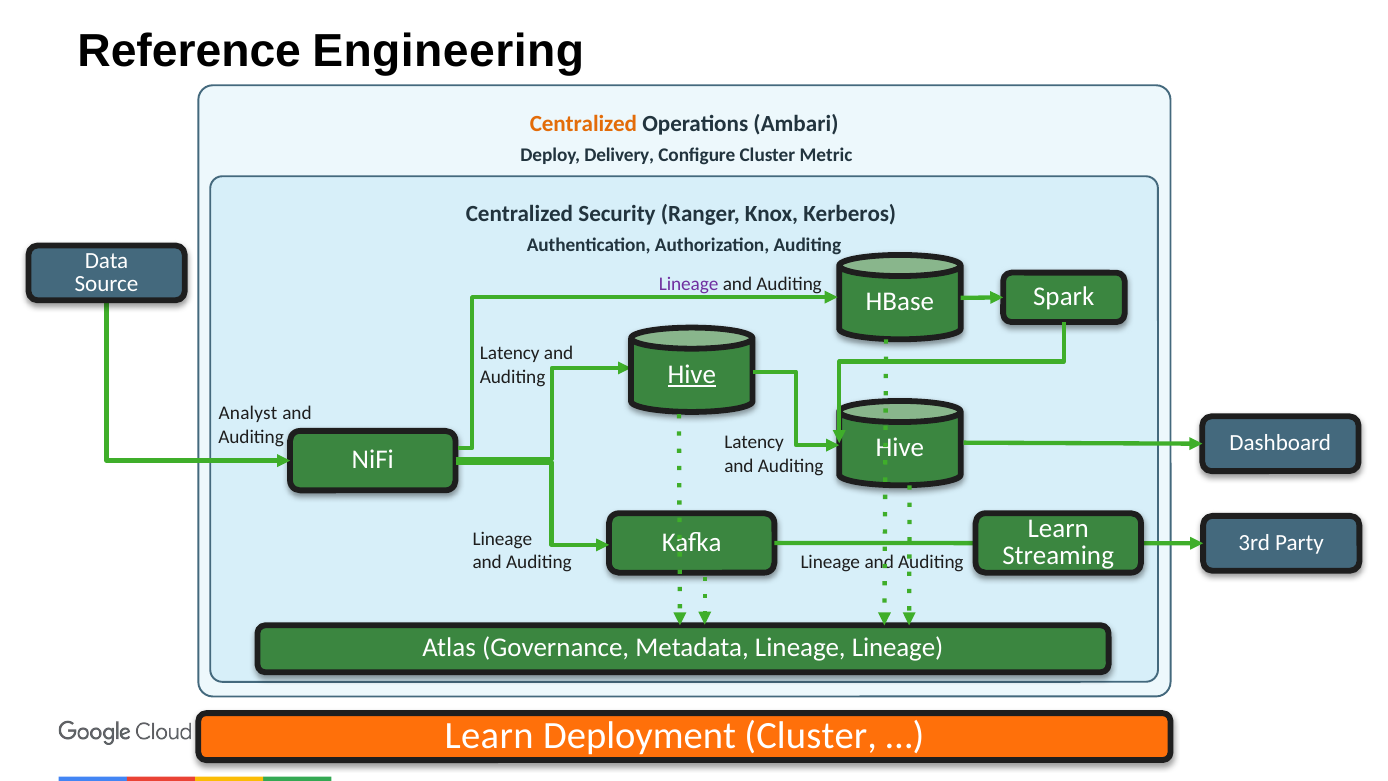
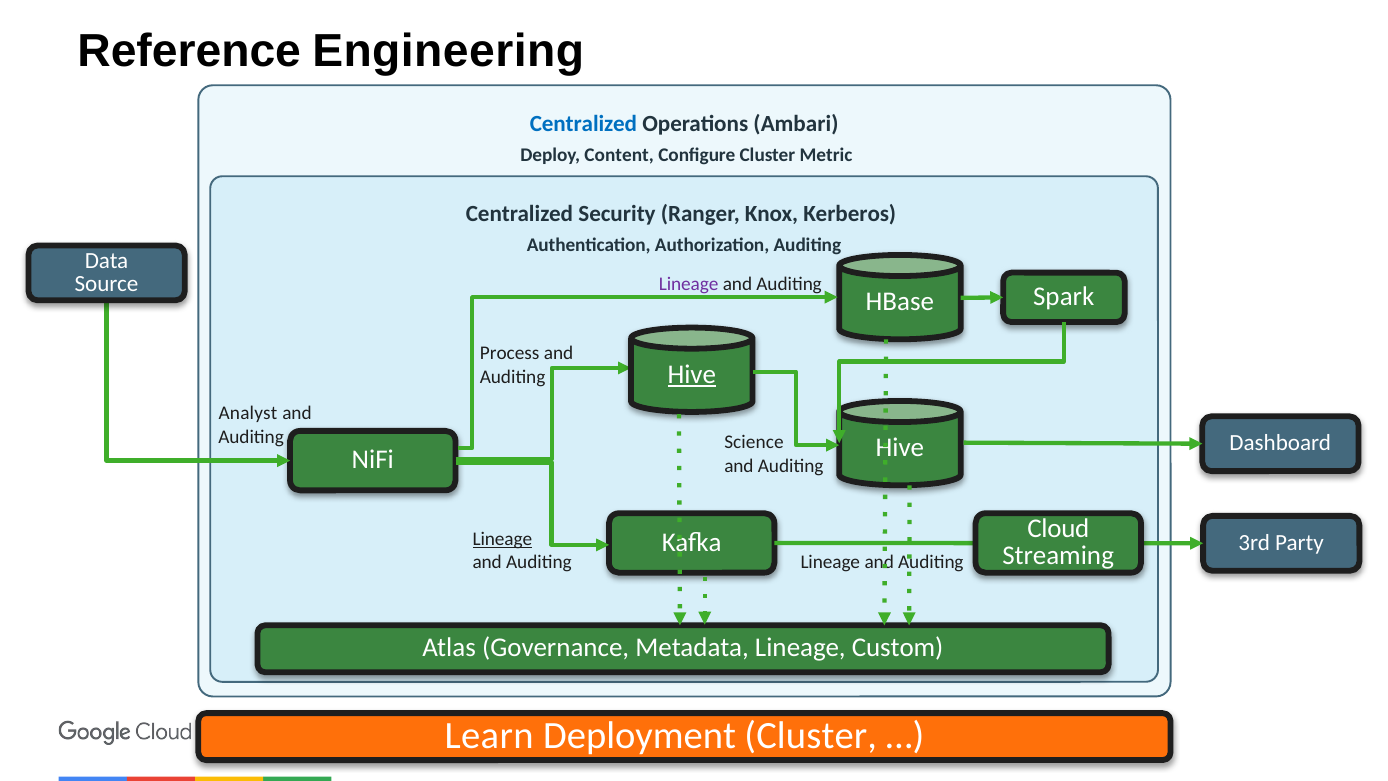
Centralized at (583, 124) colour: orange -> blue
Delivery: Delivery -> Content
Latency at (510, 353): Latency -> Process
Latency at (754, 442): Latency -> Science
Learn at (1058, 528): Learn -> Cloud
Lineage at (502, 539) underline: none -> present
Lineage Lineage: Lineage -> Custom
